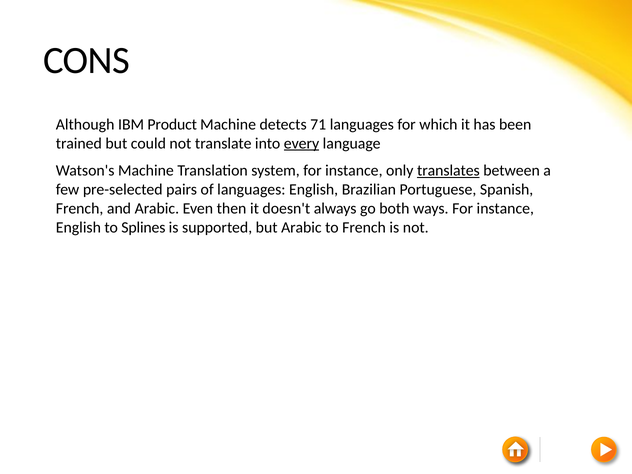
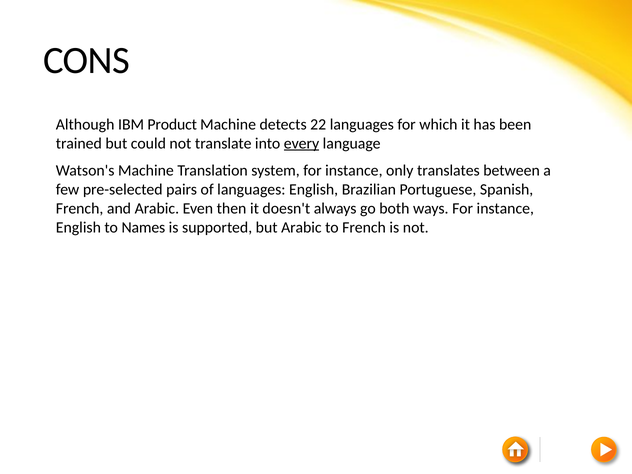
71: 71 -> 22
translates underline: present -> none
Splines: Splines -> Names
